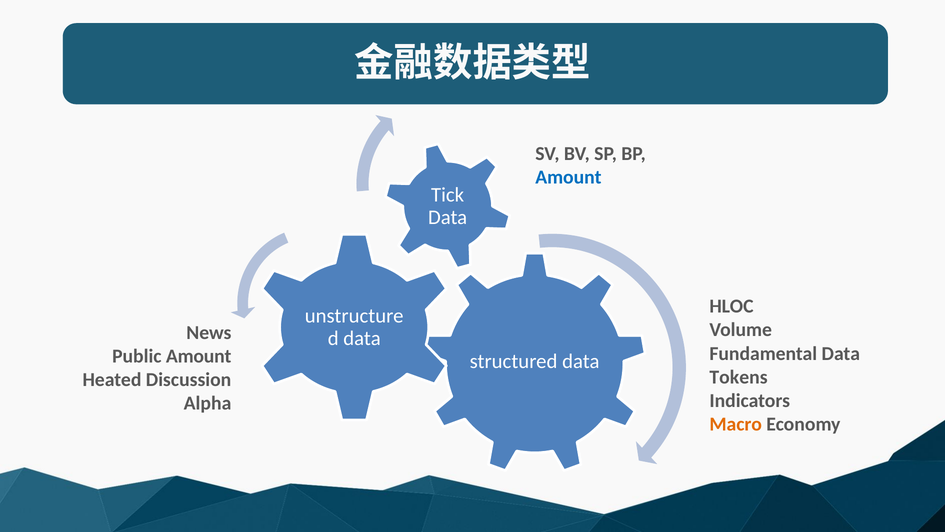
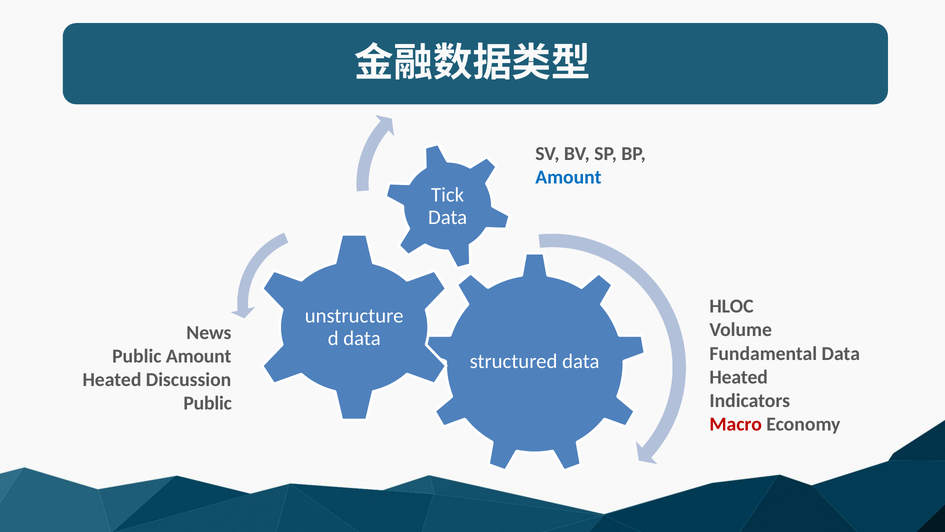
Tokens at (739, 377): Tokens -> Heated
Alpha at (208, 403): Alpha -> Public
Macro colour: orange -> red
